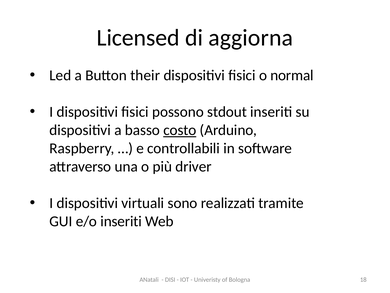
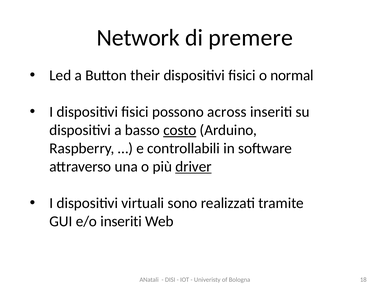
Licensed: Licensed -> Network
aggiorna: aggiorna -> premere
stdout: stdout -> across
driver underline: none -> present
